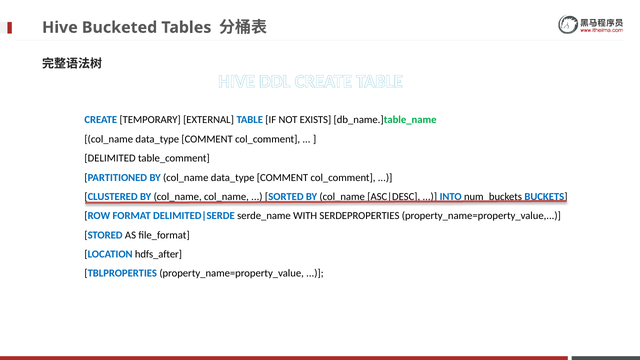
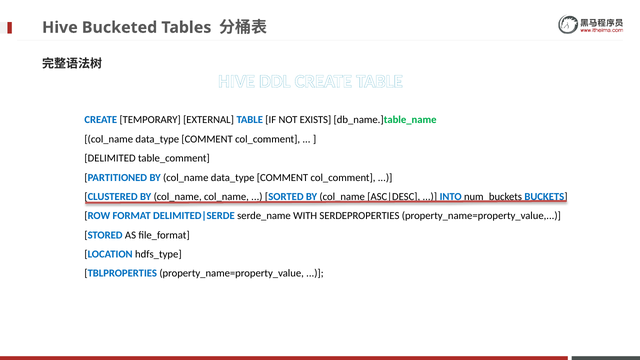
hdfs_after: hdfs_after -> hdfs_type
